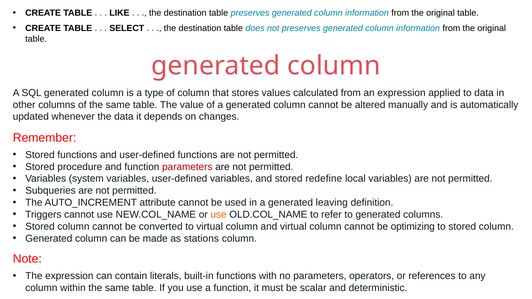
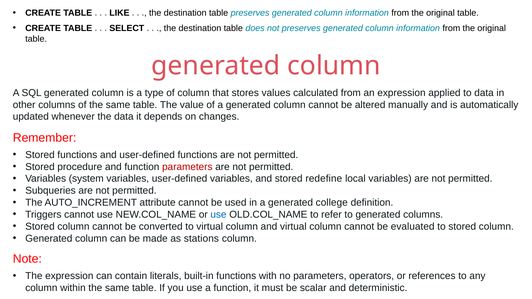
leaving: leaving -> college
use at (218, 215) colour: orange -> blue
optimizing: optimizing -> evaluated
